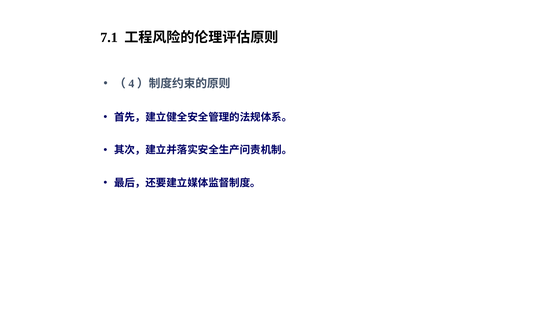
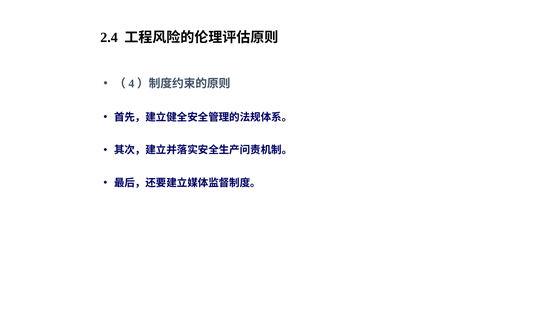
7.1: 7.1 -> 2.4
